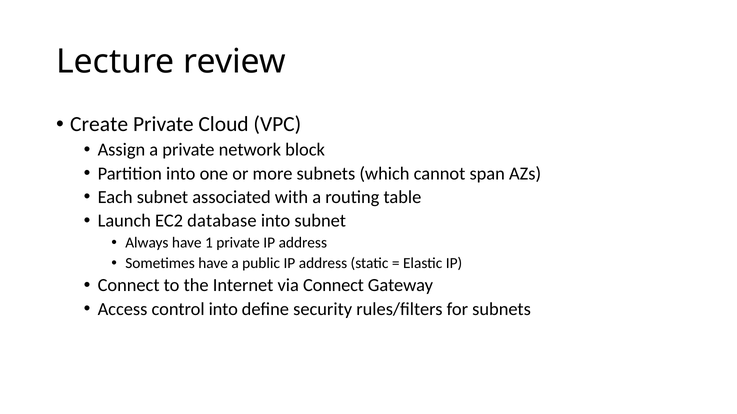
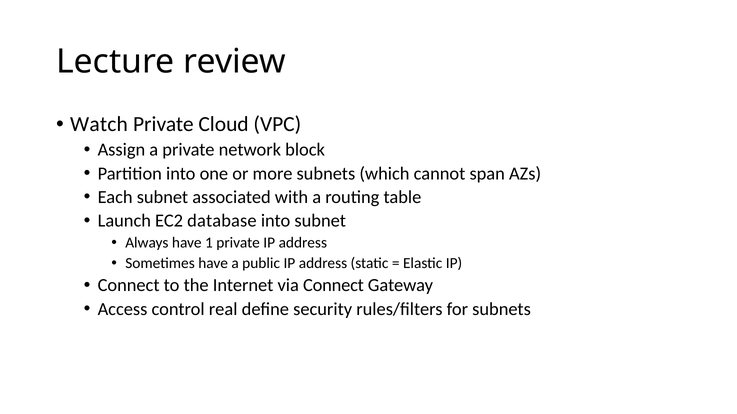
Create: Create -> Watch
control into: into -> real
